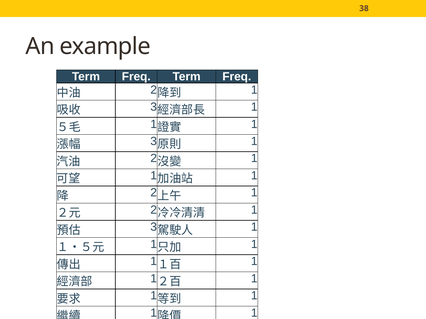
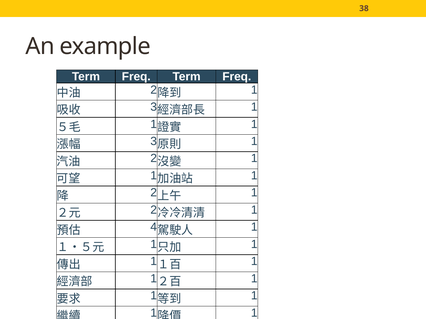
3 at (154, 227): 3 -> 4
